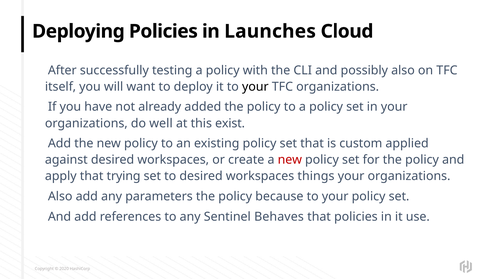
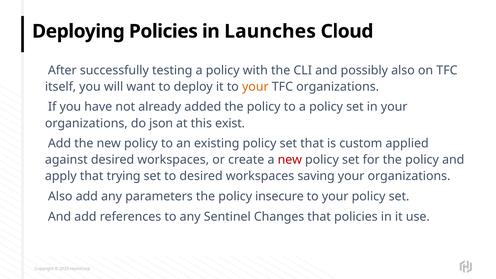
your at (255, 87) colour: black -> orange
well: well -> json
things: things -> saving
because: because -> insecure
Behaves: Behaves -> Changes
